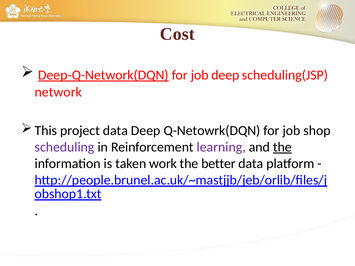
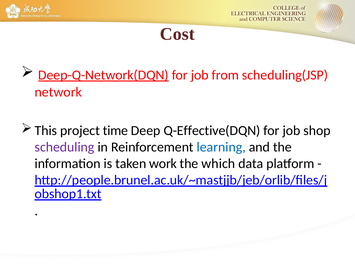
job deep: deep -> from
project data: data -> time
Q-Netowrk(DQN: Q-Netowrk(DQN -> Q-Effective(DQN
learning colour: purple -> blue
the at (282, 147) underline: present -> none
better: better -> which
